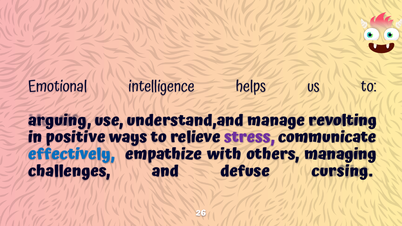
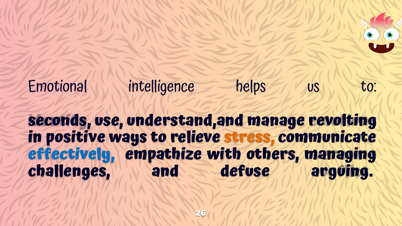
arguing: arguing -> seconds
stress colour: purple -> orange
cursing: cursing -> arguing
